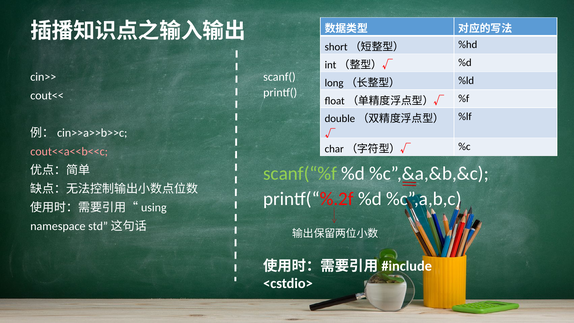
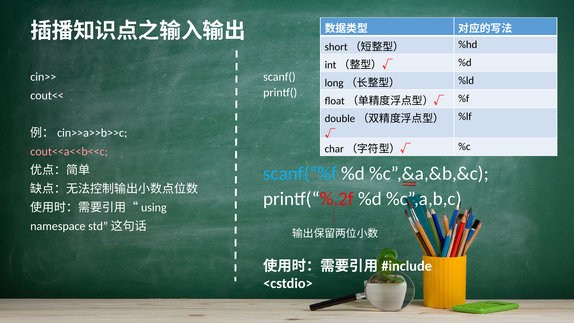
scanf(“%f colour: light green -> light blue
